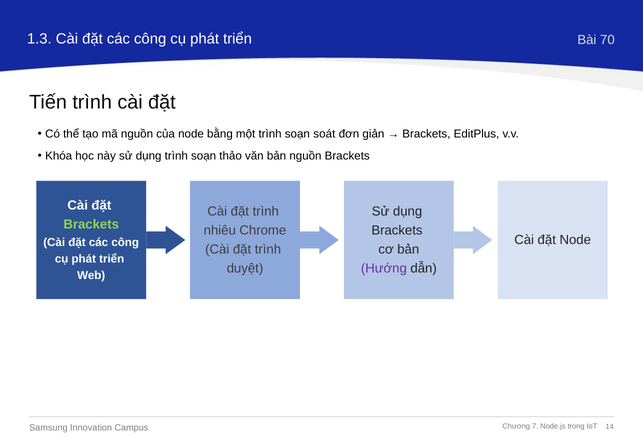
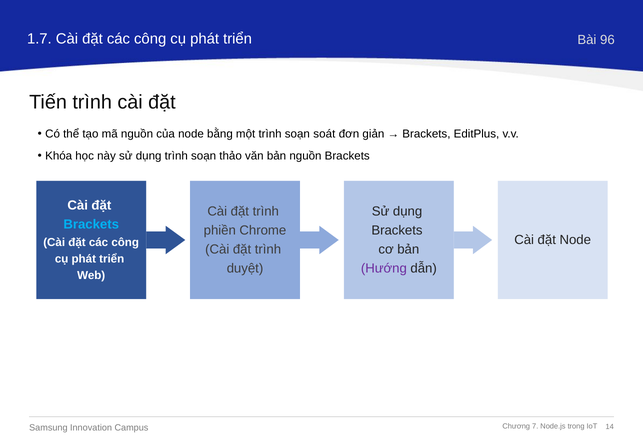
1.3: 1.3 -> 1.7
70: 70 -> 96
Brackets at (91, 224) colour: light green -> light blue
nhiêu: nhiêu -> phiền
